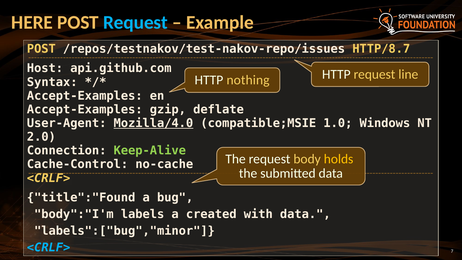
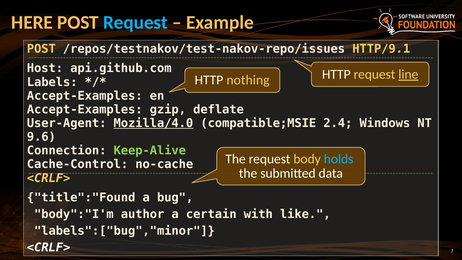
HTTP/8.7: HTTP/8.7 -> HTTP/9.1
line underline: none -> present
Syntax: Syntax -> Labels
1.0: 1.0 -> 2.4
2.0: 2.0 -> 9.6
holds colour: yellow -> light blue
labels: labels -> author
created: created -> certain
with data: data -> like
<CRLF> at (49, 247) colour: light blue -> white
